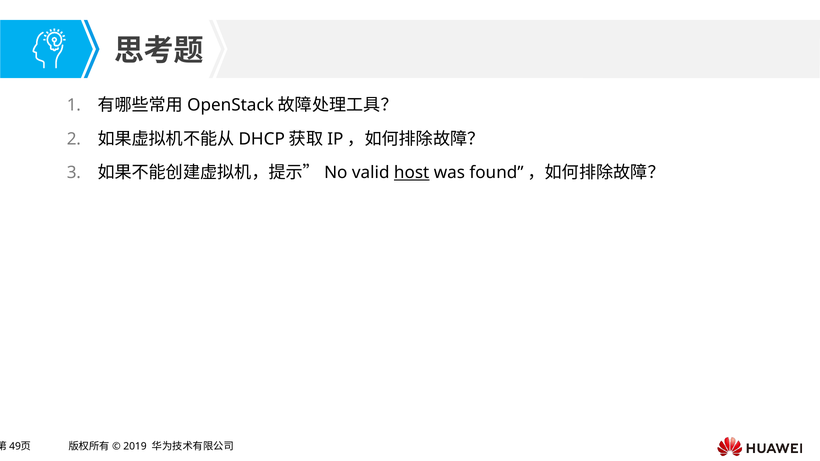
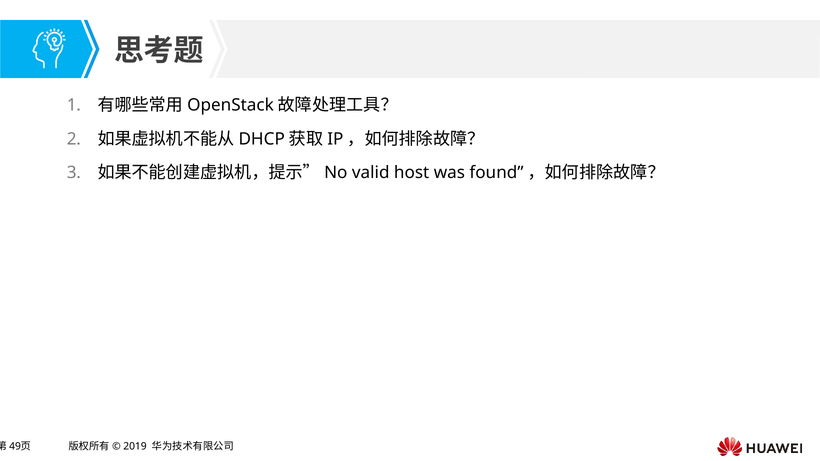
host underline: present -> none
